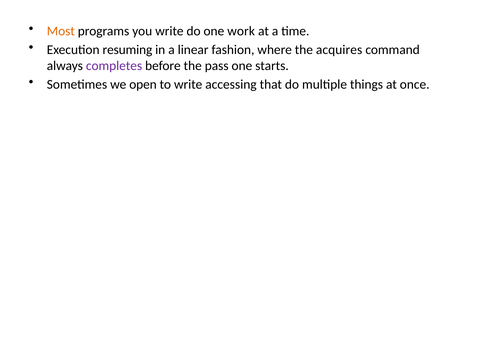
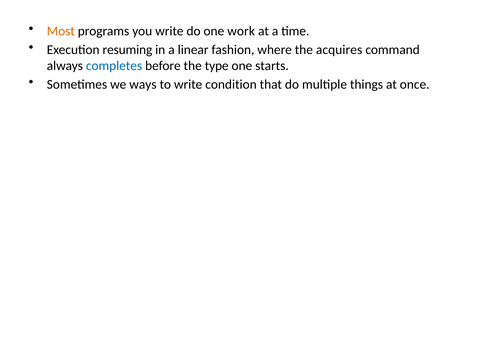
completes colour: purple -> blue
pass: pass -> type
open: open -> ways
accessing: accessing -> condition
